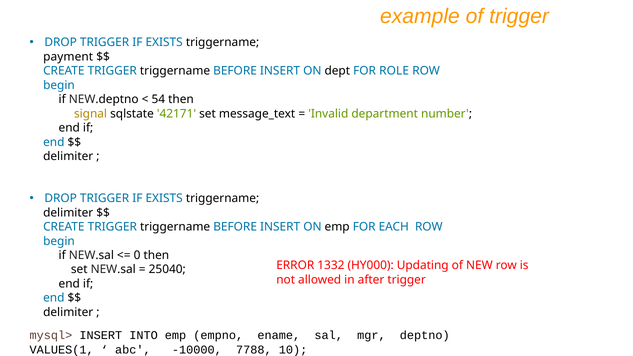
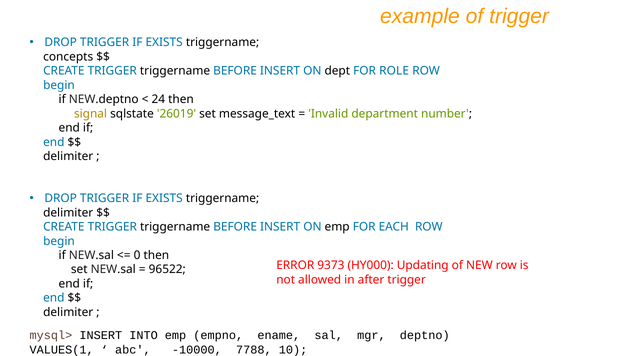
payment: payment -> concepts
54: 54 -> 24
42171: 42171 -> 26019
1332: 1332 -> 9373
25040: 25040 -> 96522
